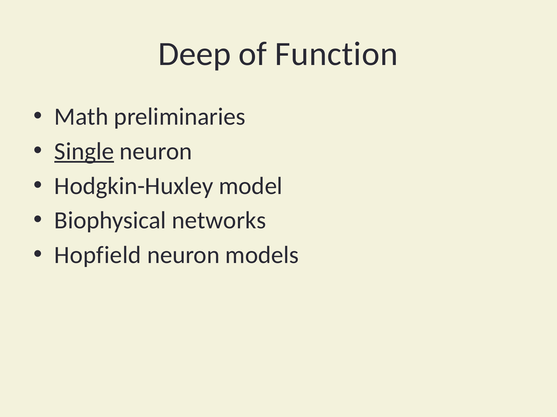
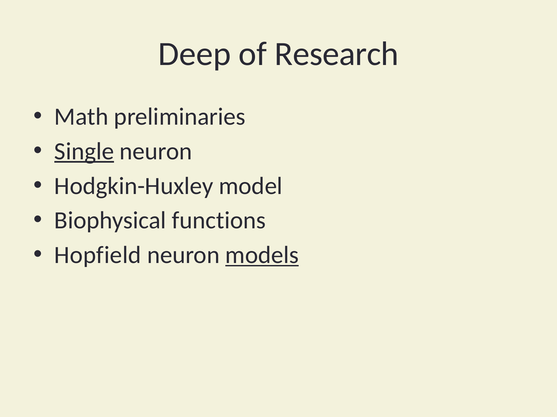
Function: Function -> Research
networks: networks -> functions
models underline: none -> present
